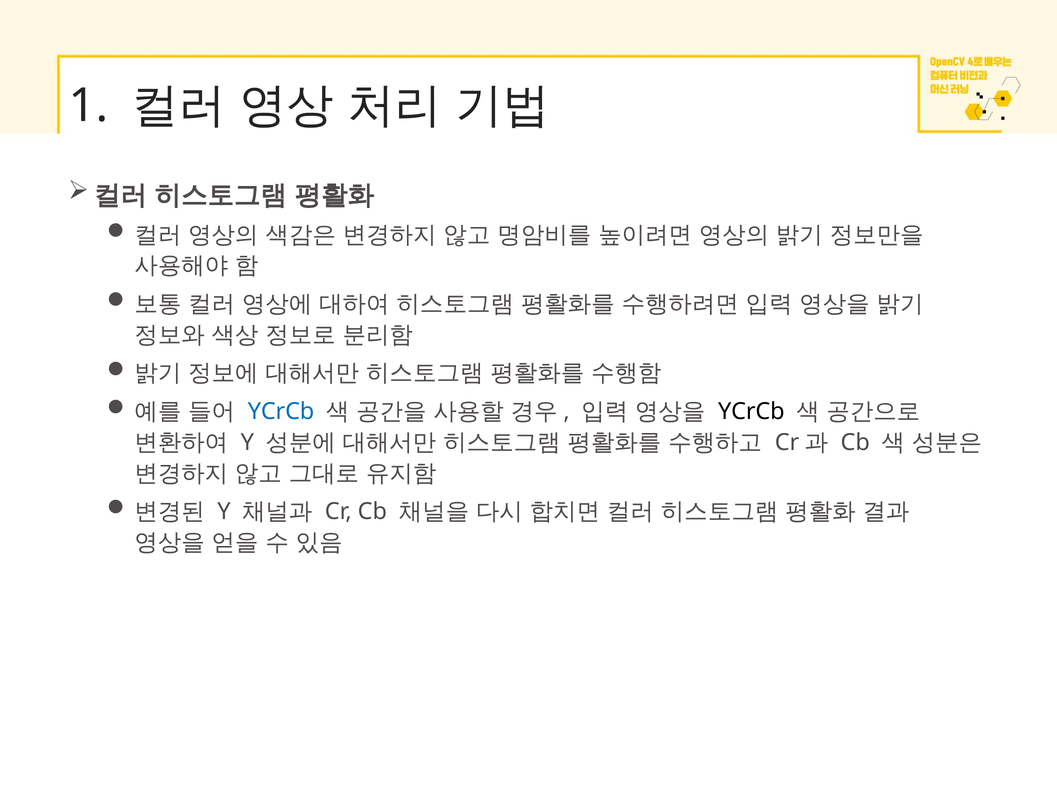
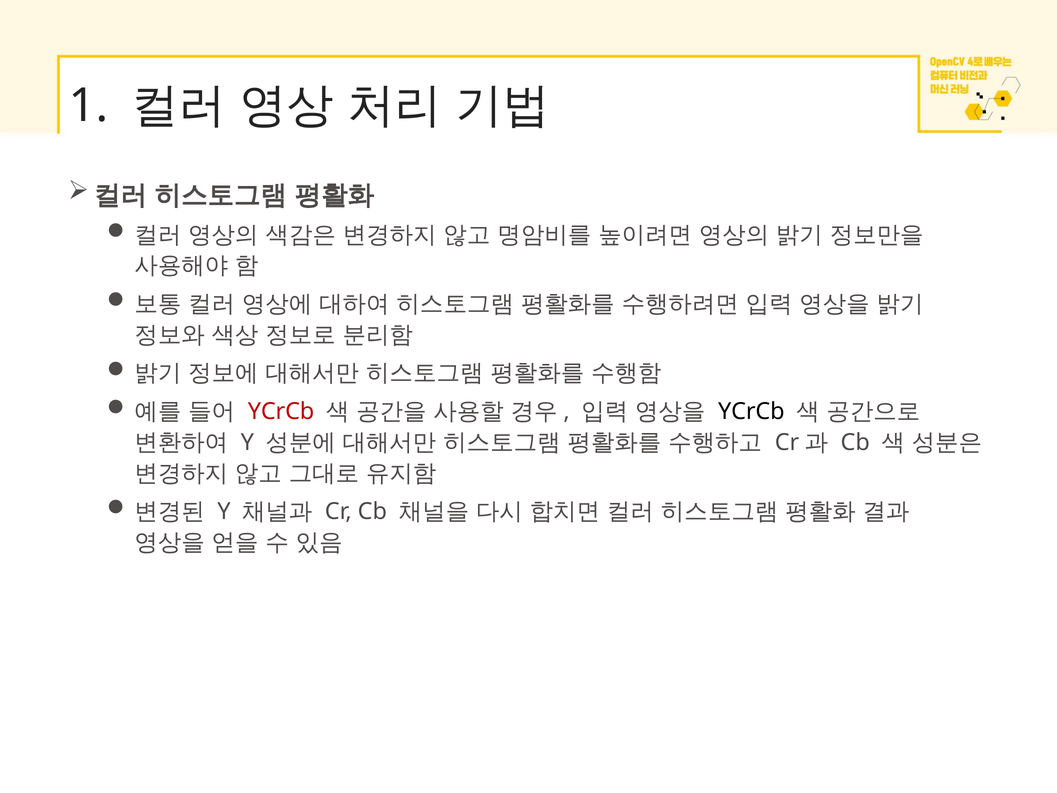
YCrCb at (281, 411) colour: blue -> red
